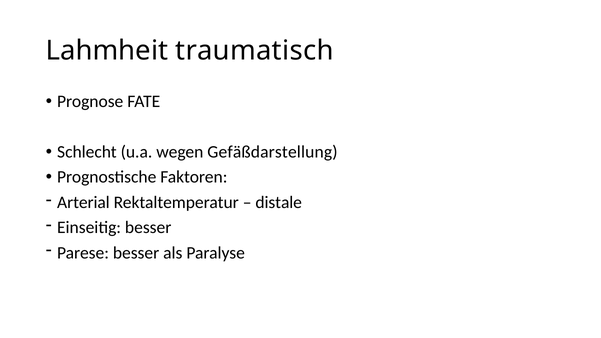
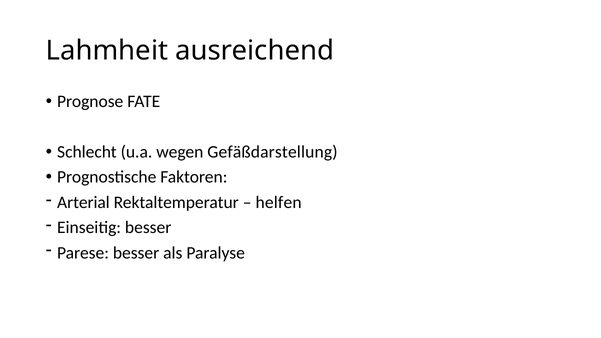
traumatisch: traumatisch -> ausreichend
distale: distale -> helfen
